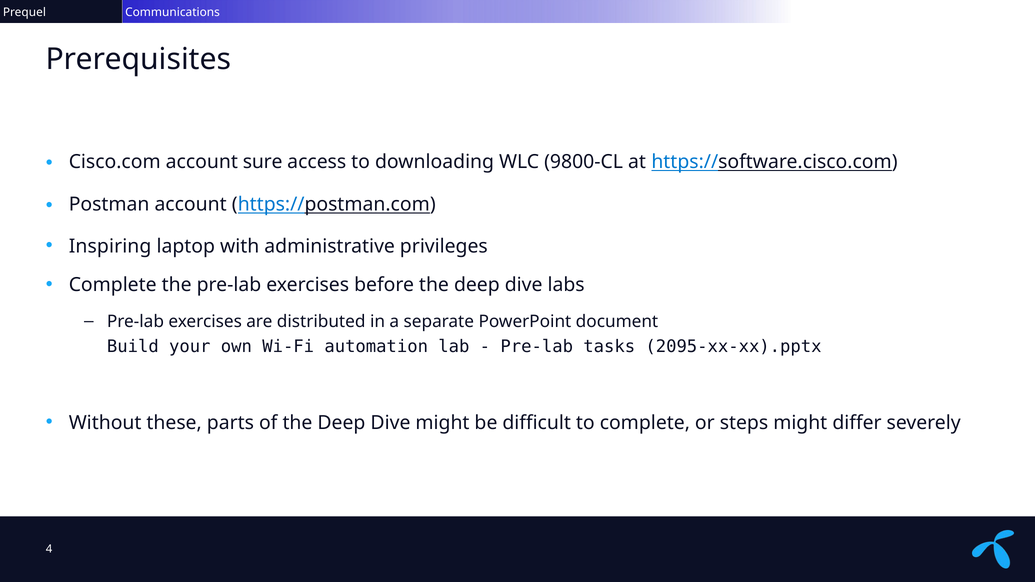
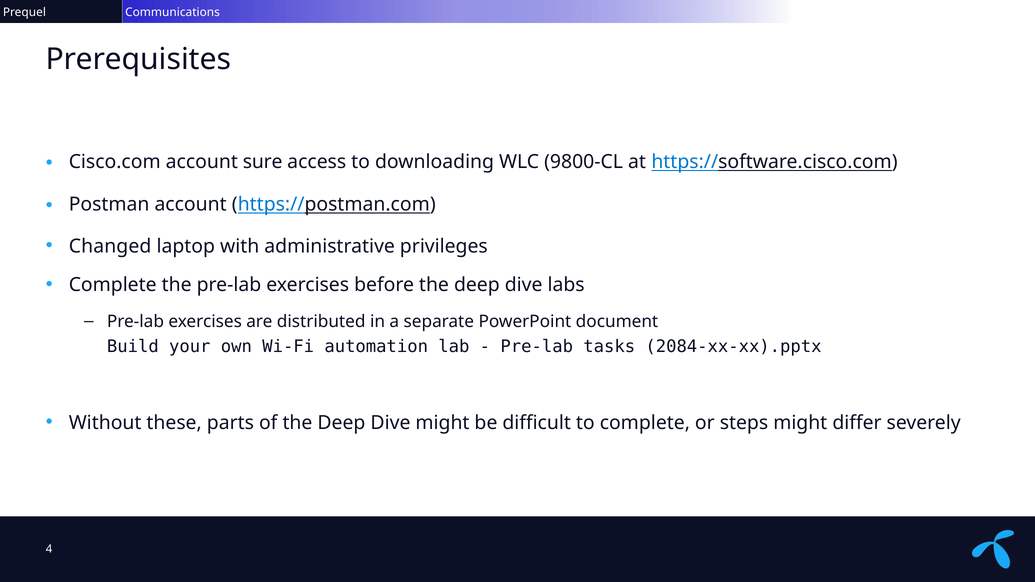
Inspiring: Inspiring -> Changed
2095-xx-xx).pptx: 2095-xx-xx).pptx -> 2084-xx-xx).pptx
